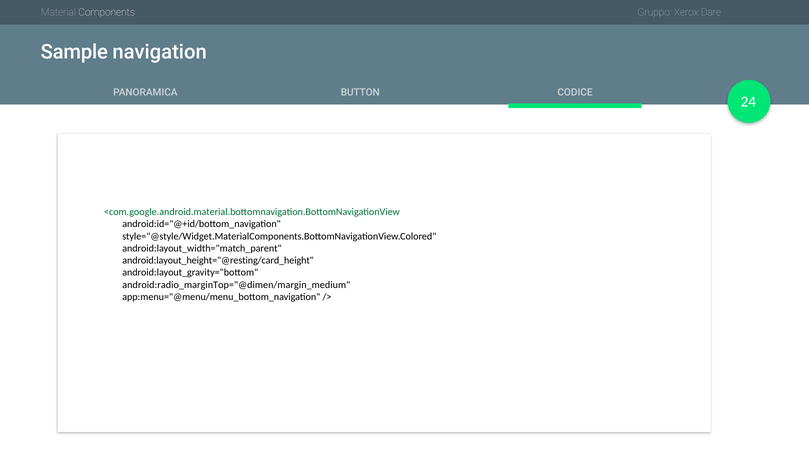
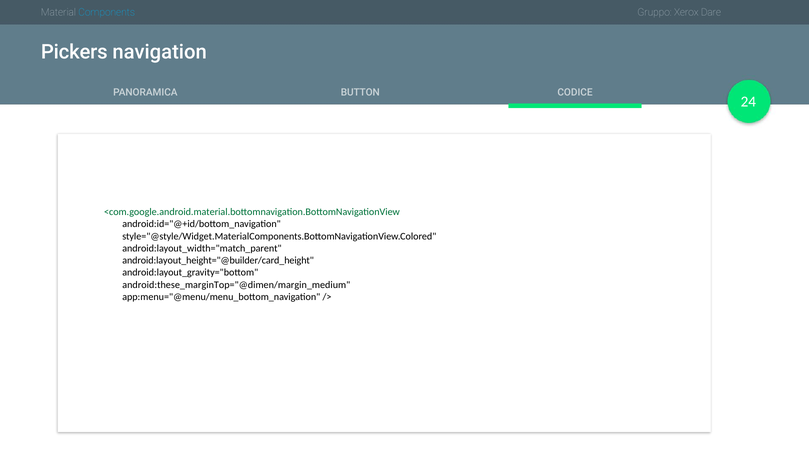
Components colour: white -> light blue
Sample: Sample -> Pickers
android:layout_height="@resting/card_height: android:layout_height="@resting/card_height -> android:layout_height="@builder/card_height
android:radio_marginTop="@dimen/margin_medium: android:radio_marginTop="@dimen/margin_medium -> android:these_marginTop="@dimen/margin_medium
